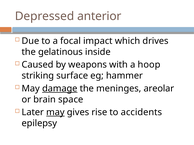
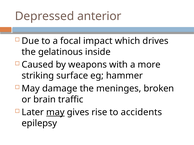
hoop: hoop -> more
damage underline: present -> none
areolar: areolar -> broken
space: space -> traffic
